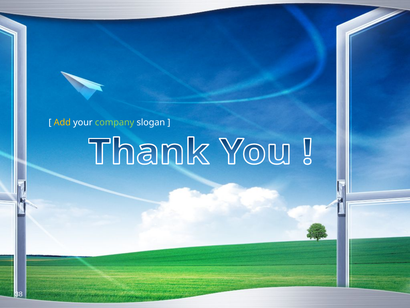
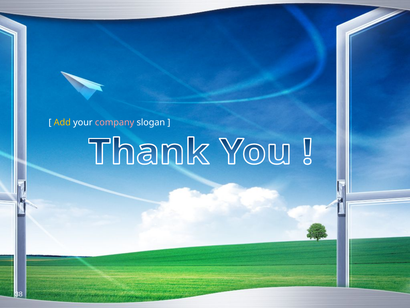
company colour: light green -> pink
